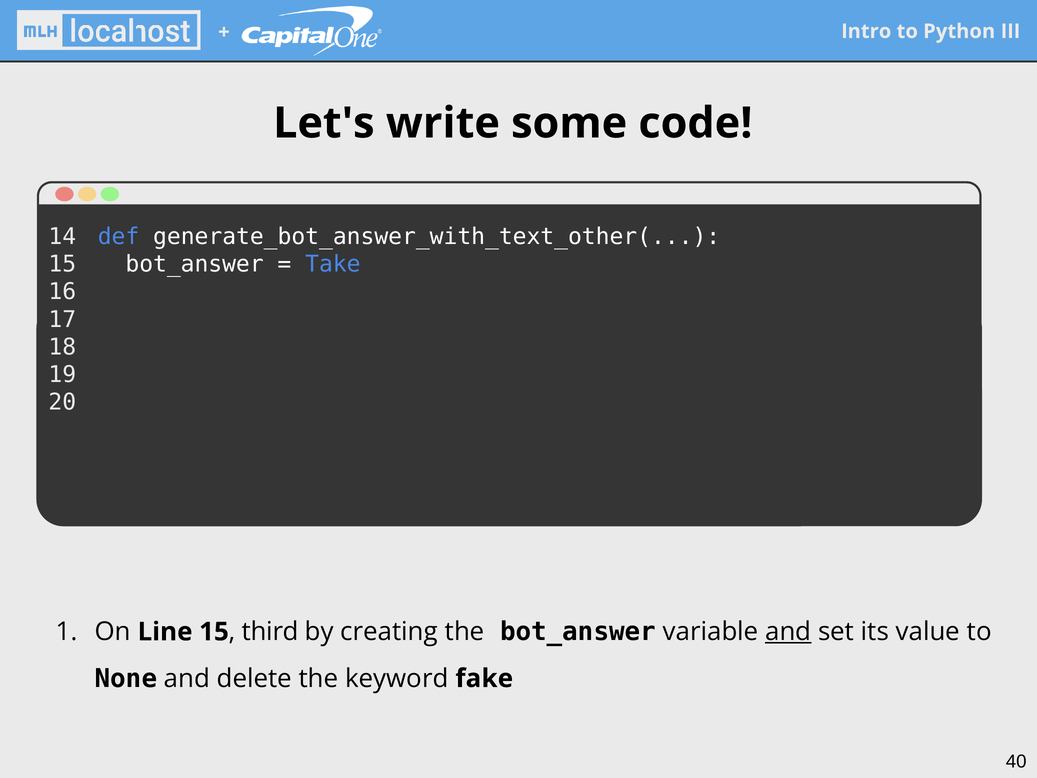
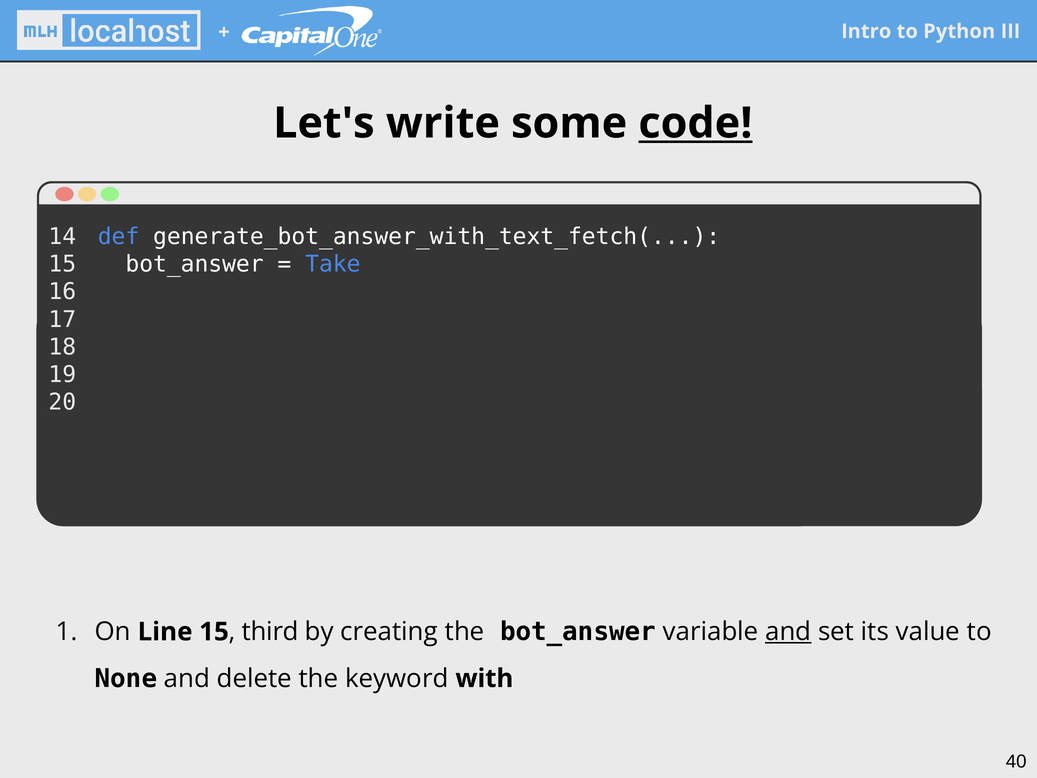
code underline: none -> present
generate_bot_answer_with_text_other(: generate_bot_answer_with_text_other( -> generate_bot_answer_with_text_fetch(
fake: fake -> with
